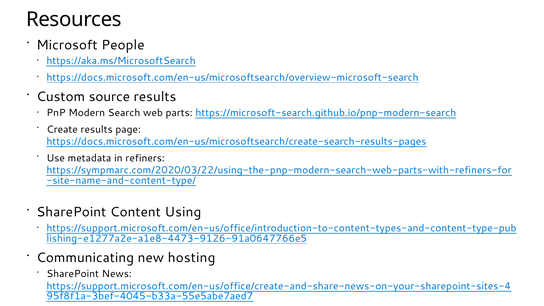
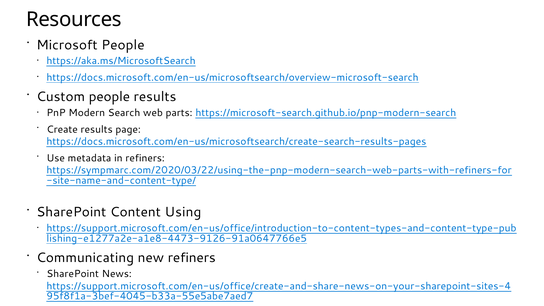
Custom source: source -> people
new hosting: hosting -> refiners
